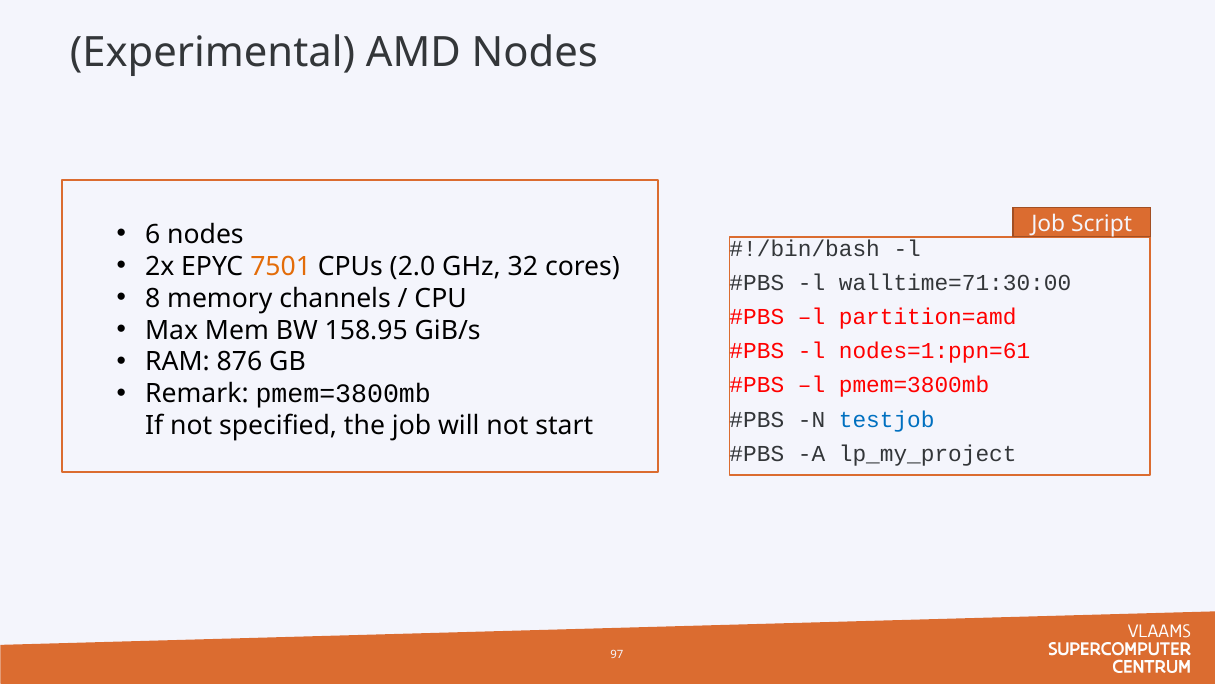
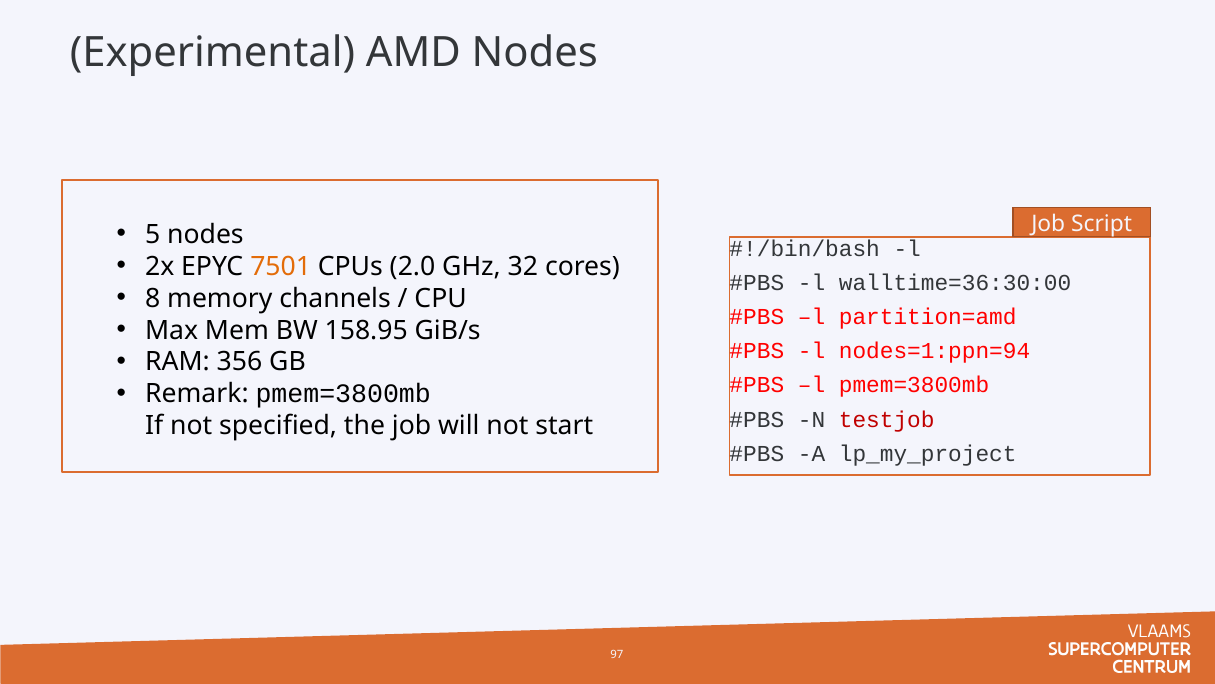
6: 6 -> 5
walltime=71:30:00: walltime=71:30:00 -> walltime=36:30:00
nodes=1:ppn=61: nodes=1:ppn=61 -> nodes=1:ppn=94
876: 876 -> 356
testjob colour: blue -> red
